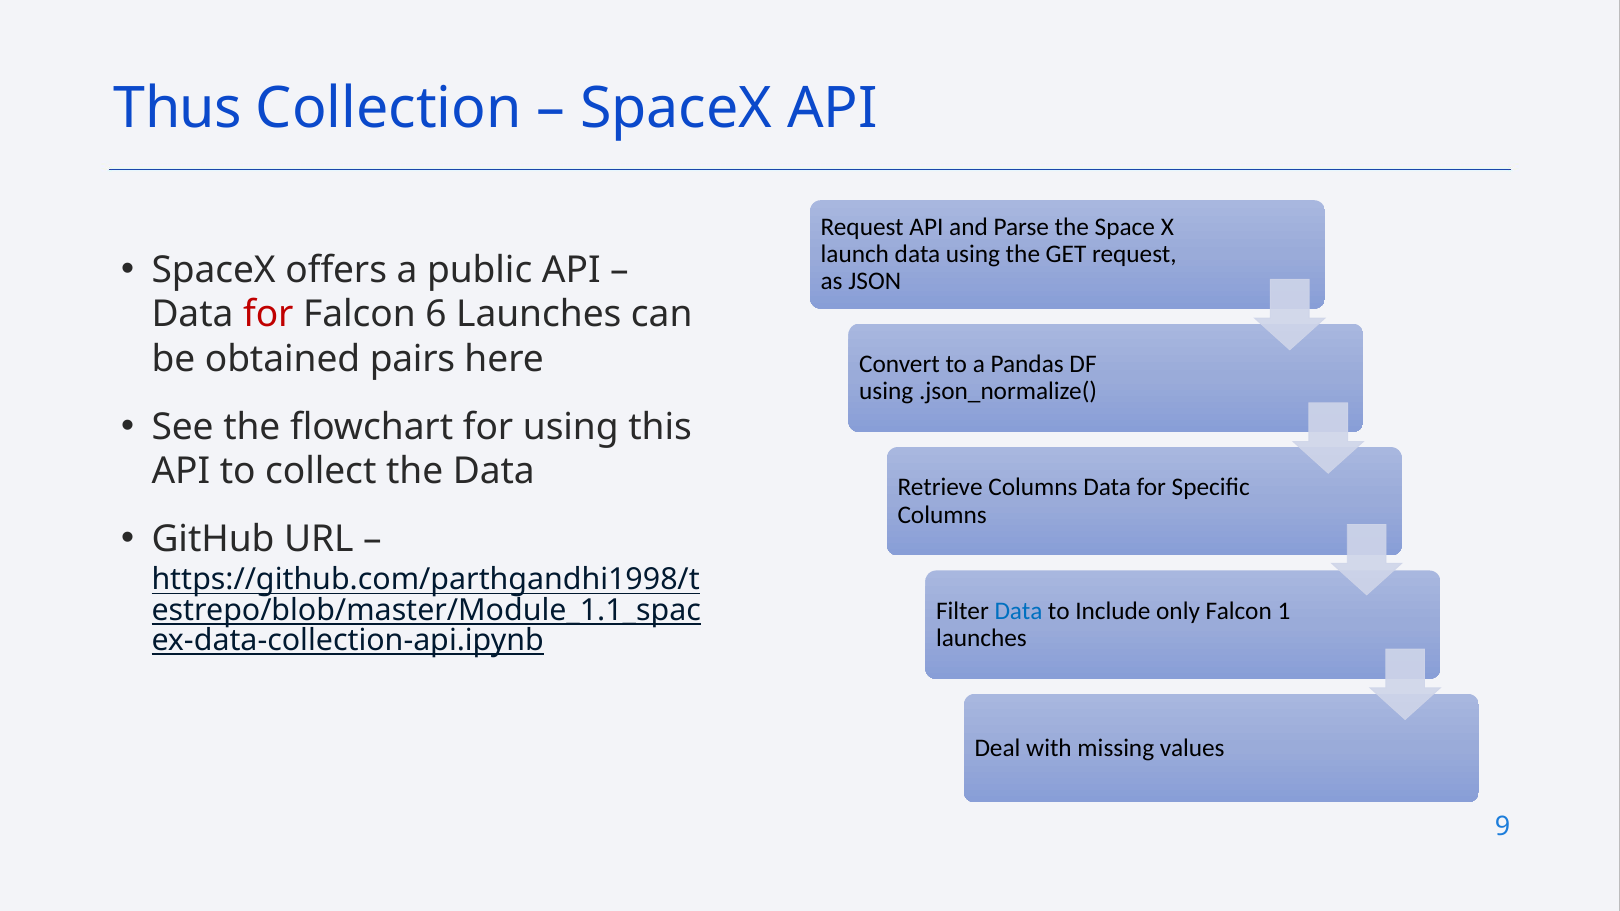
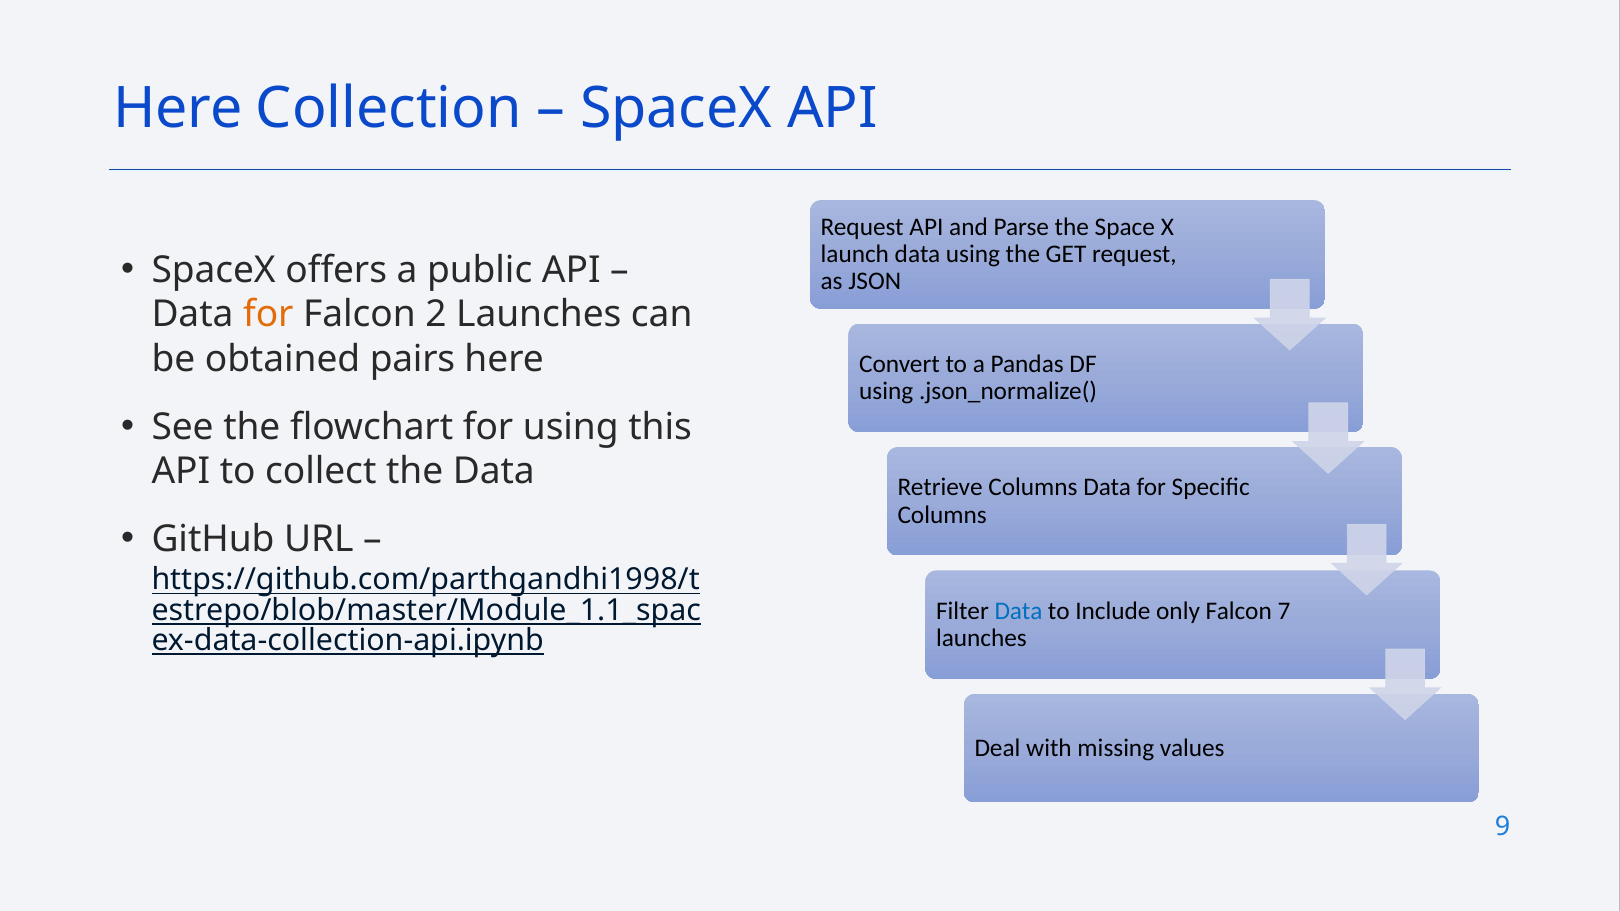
Thus at (178, 108): Thus -> Here
for at (268, 315) colour: red -> orange
6: 6 -> 2
1: 1 -> 7
